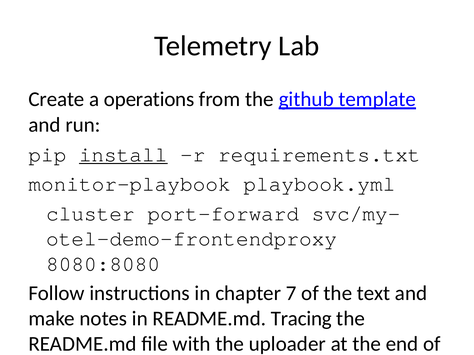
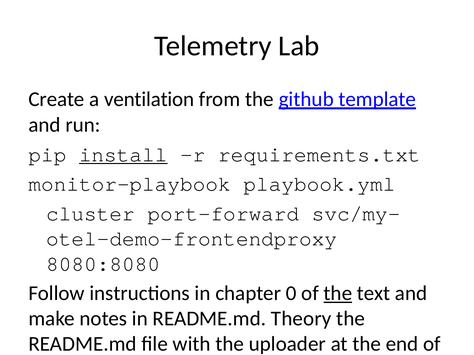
operations: operations -> ventilation
7: 7 -> 0
the at (338, 294) underline: none -> present
Tracing: Tracing -> Theory
